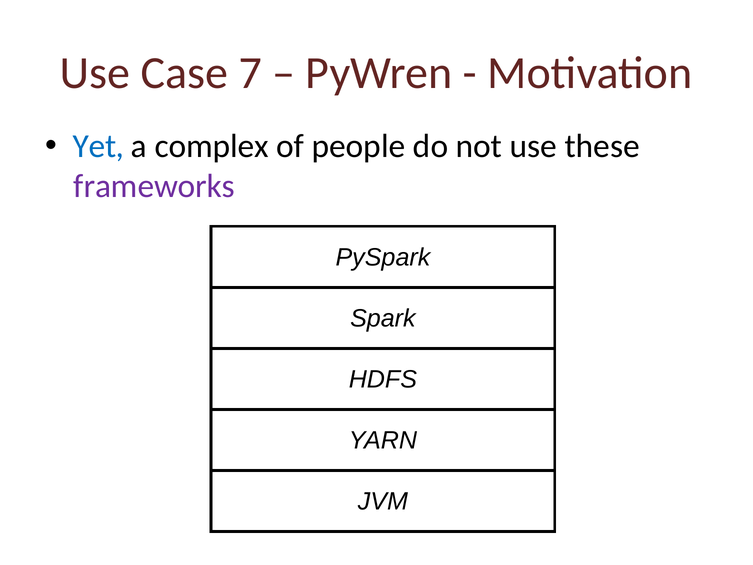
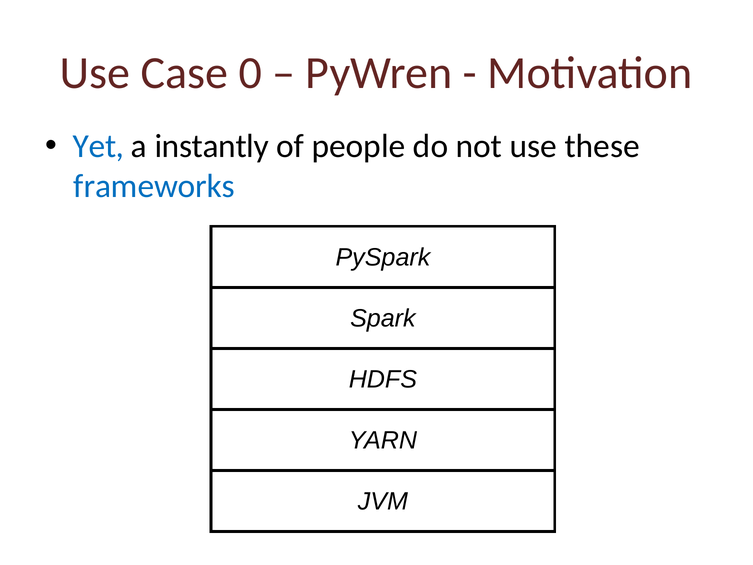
7: 7 -> 0
complex: complex -> instantly
frameworks colour: purple -> blue
